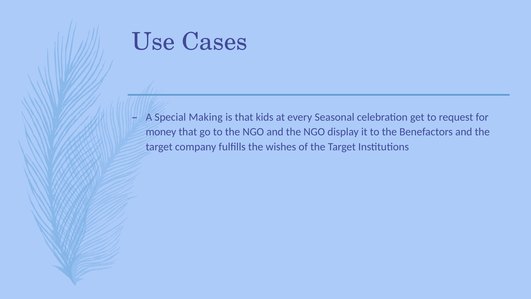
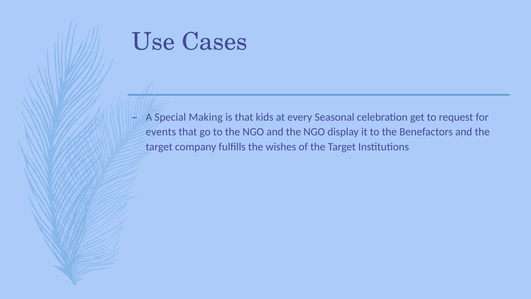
money: money -> events
